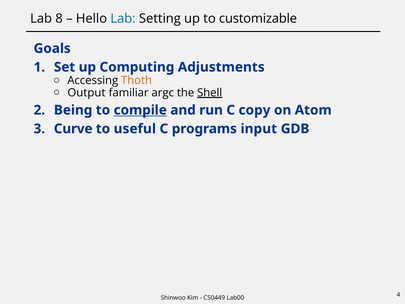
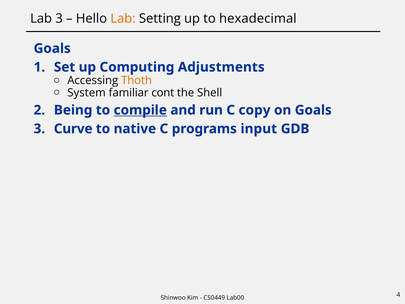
Lab 8: 8 -> 3
Lab at (123, 19) colour: blue -> orange
customizable: customizable -> hexadecimal
Output: Output -> System
argc: argc -> cont
Shell underline: present -> none
on Atom: Atom -> Goals
useful: useful -> native
